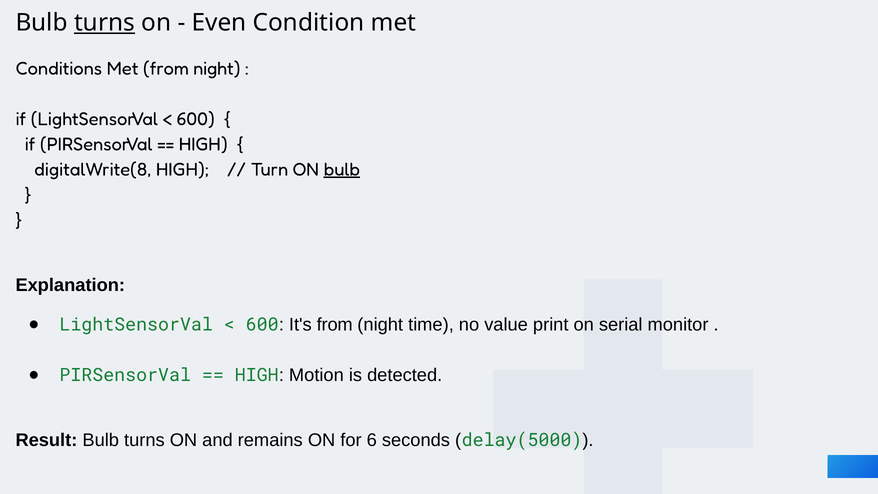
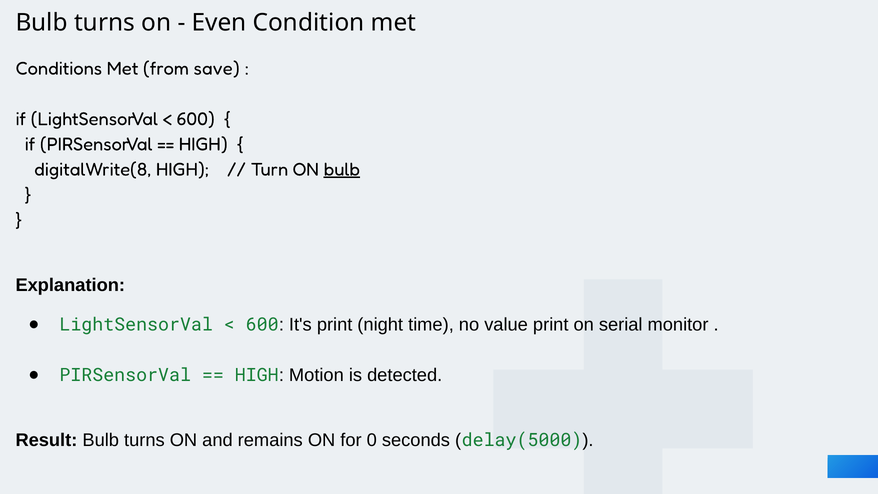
turns at (104, 23) underline: present -> none
Met from night: night -> save
It's from: from -> print
6: 6 -> 0
